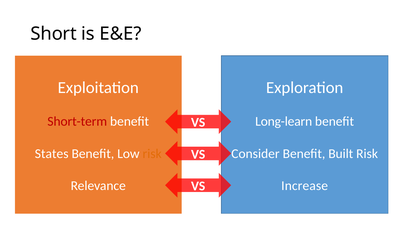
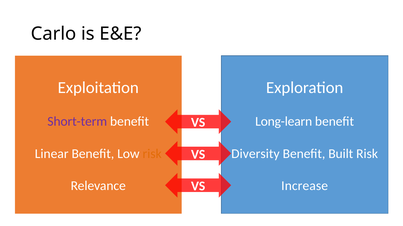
Short: Short -> Carlo
Short-term colour: red -> purple
States: States -> Linear
Consider: Consider -> Diversity
